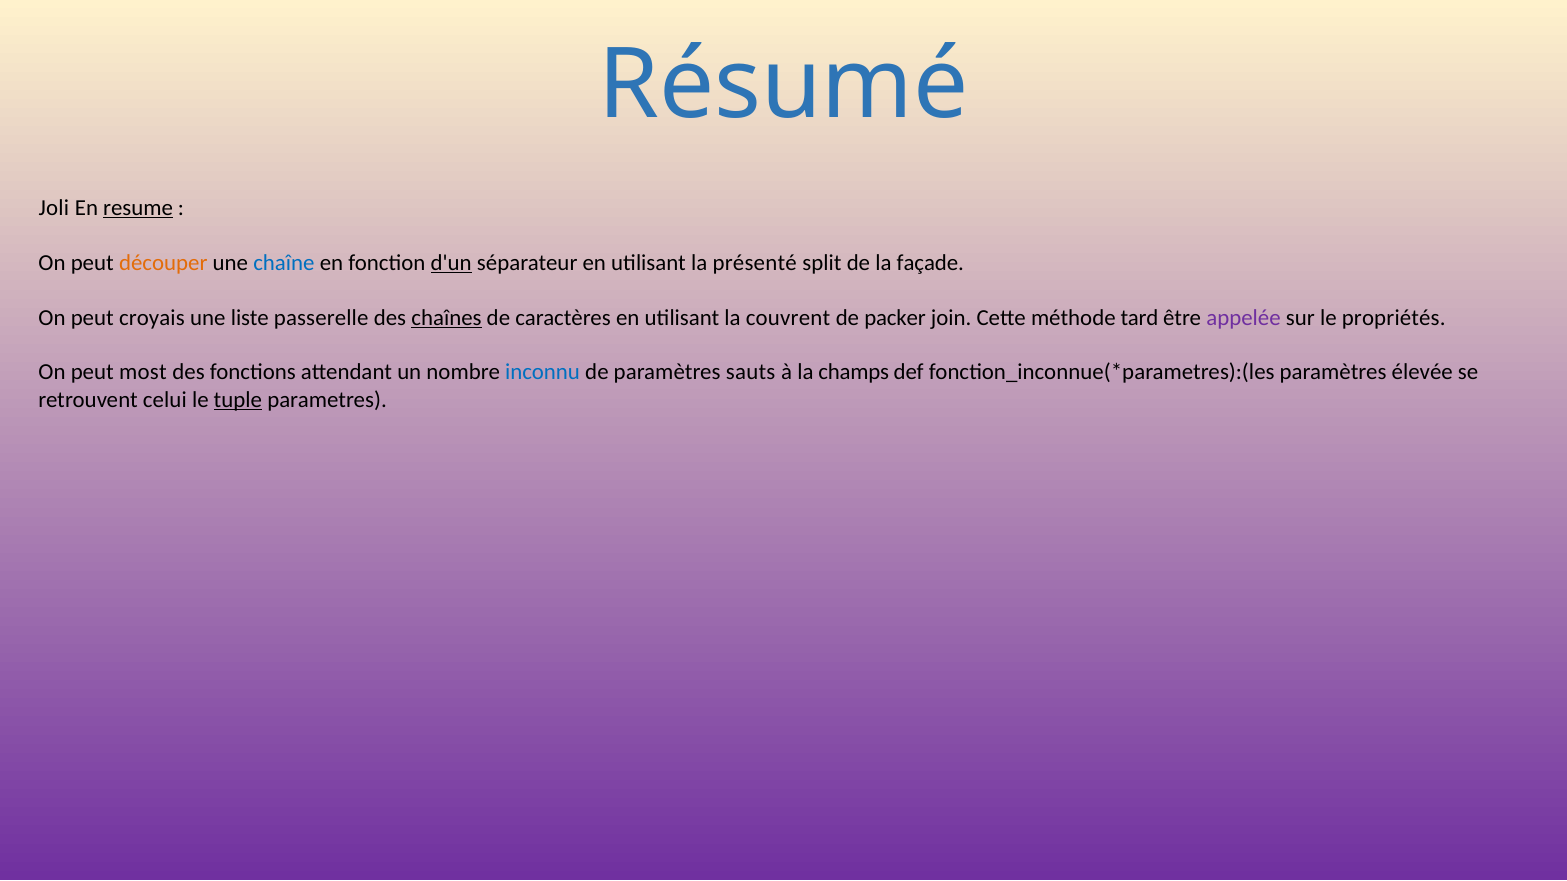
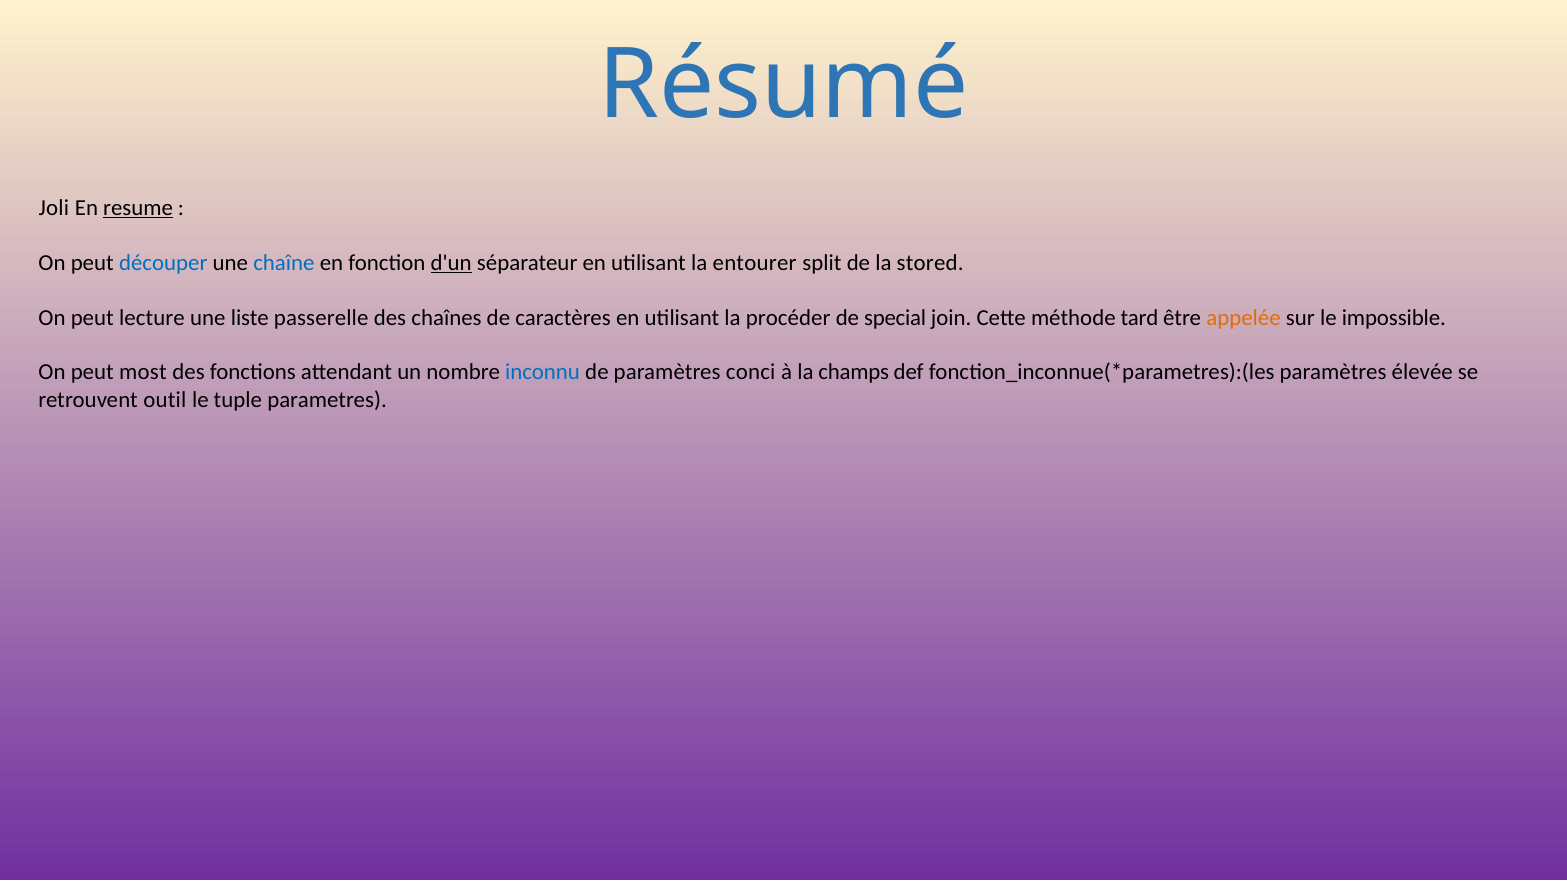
découper colour: orange -> blue
présenté: présenté -> entourer
façade: façade -> stored
croyais: croyais -> lecture
chaînes underline: present -> none
couvrent: couvrent -> procéder
packer: packer -> special
appelée colour: purple -> orange
propriétés: propriétés -> impossible
sauts: sauts -> conci
celui: celui -> outil
tuple underline: present -> none
